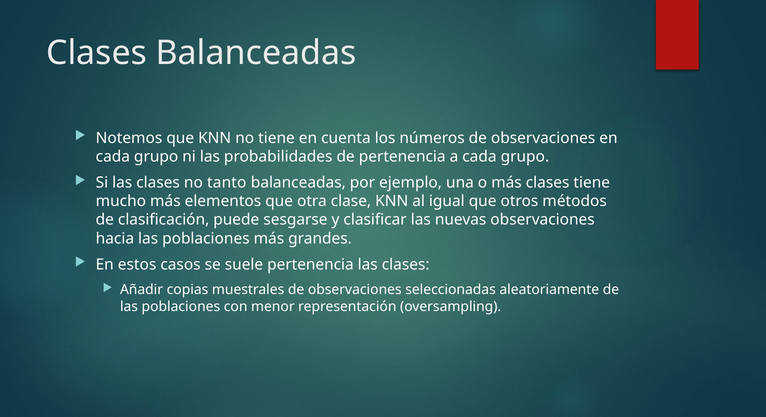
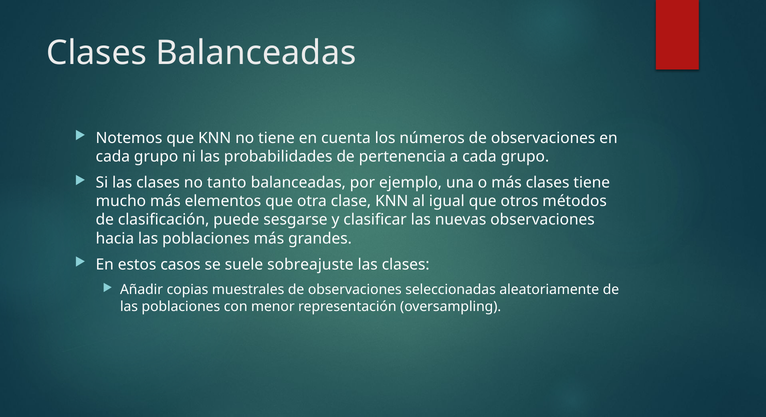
suele pertenencia: pertenencia -> sobreajuste
